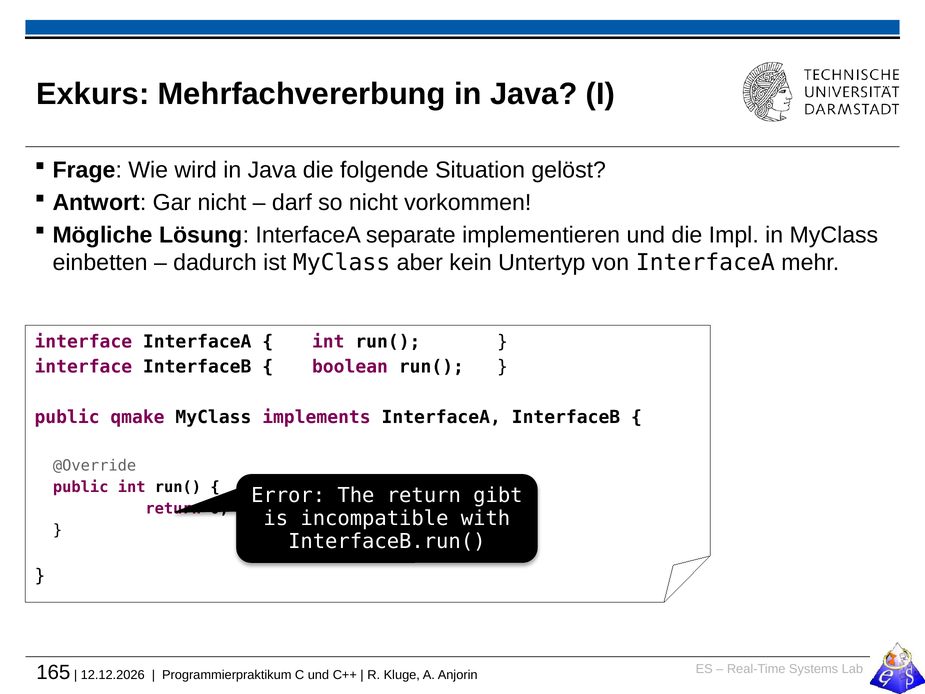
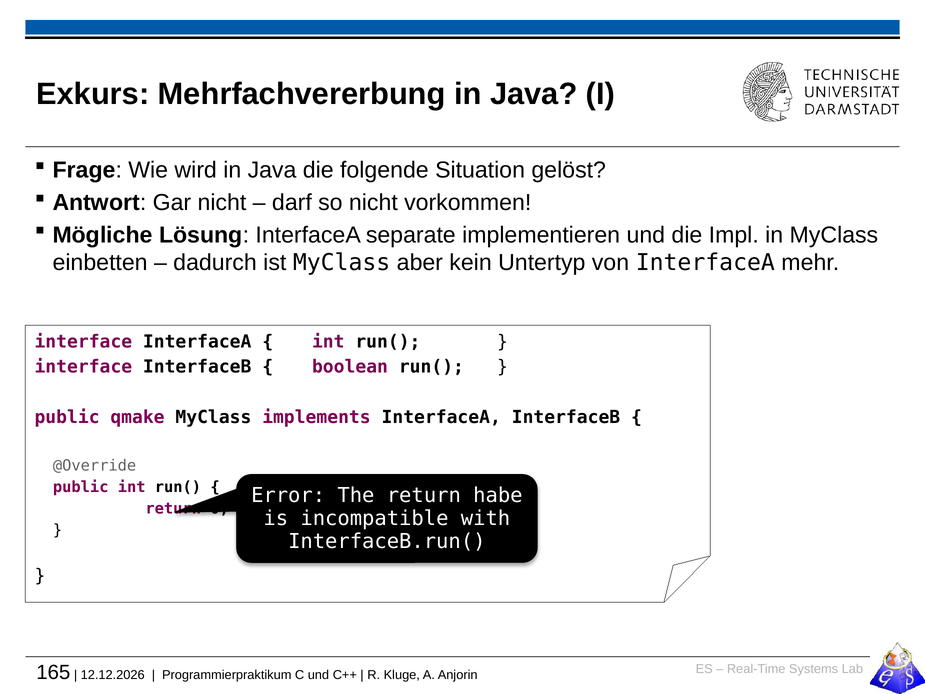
gibt: gibt -> habe
